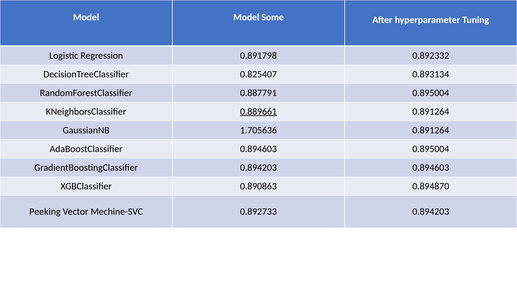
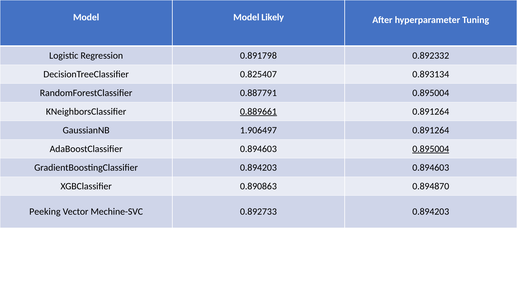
Some: Some -> Likely
1.705636: 1.705636 -> 1.906497
0.895004 at (431, 149) underline: none -> present
